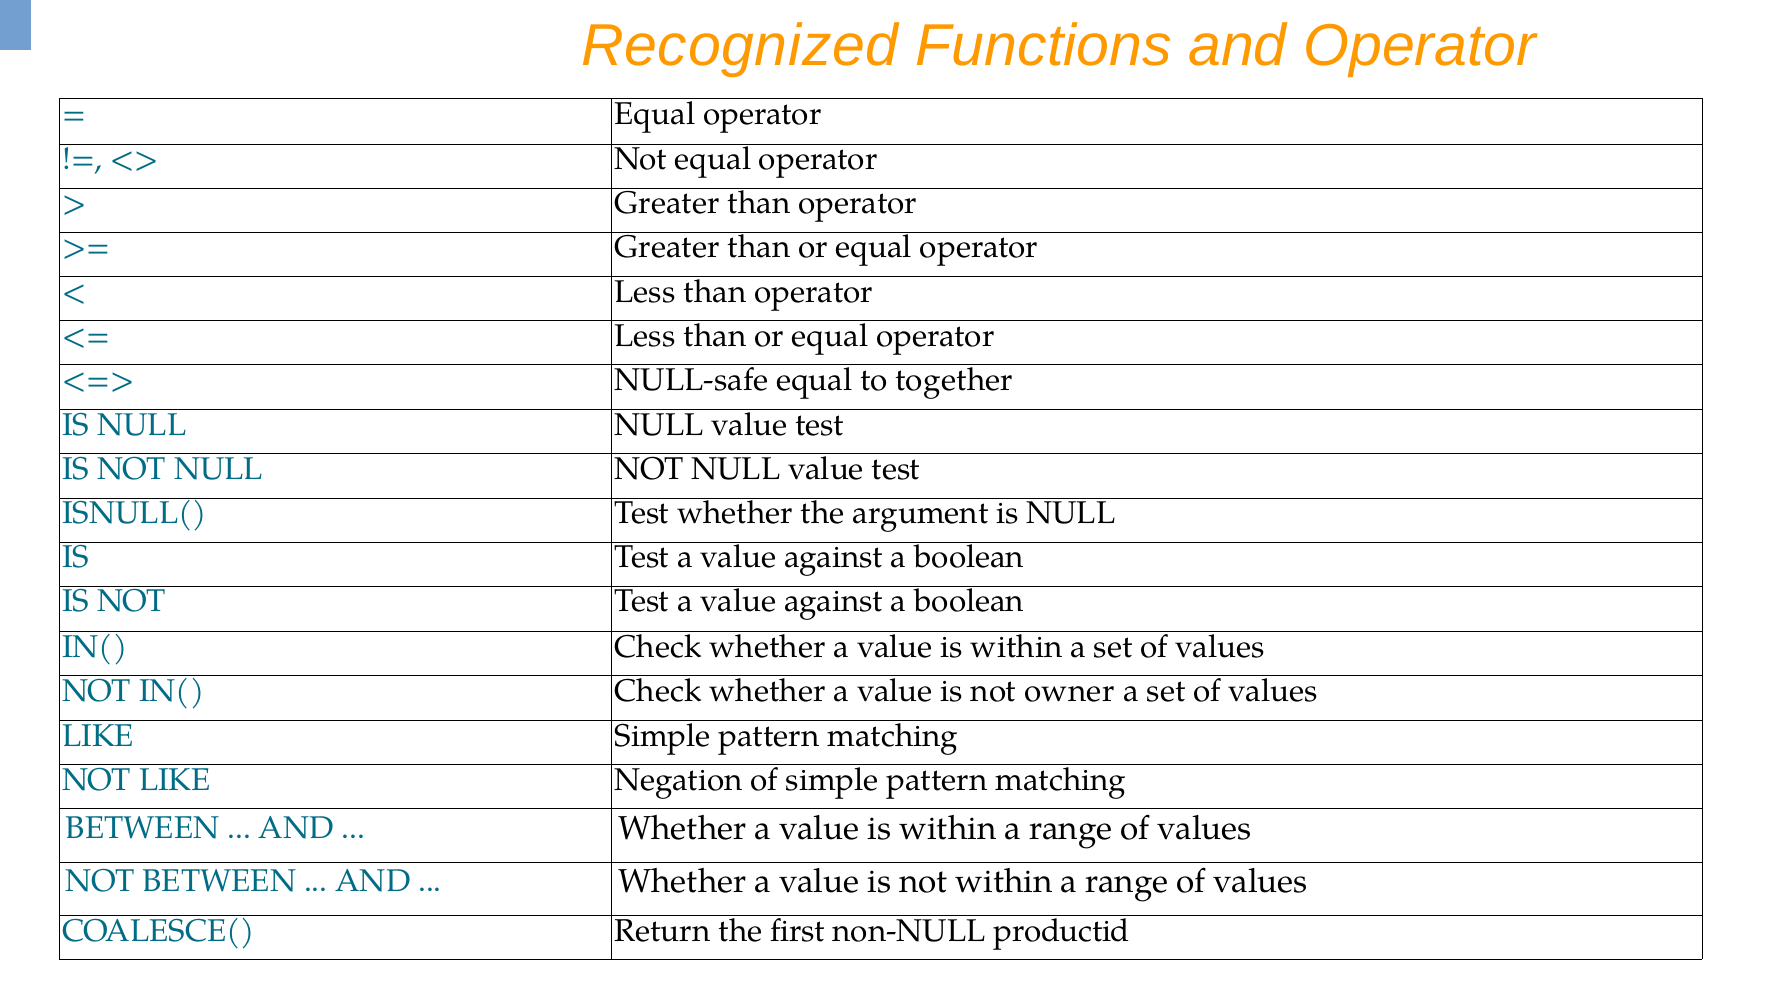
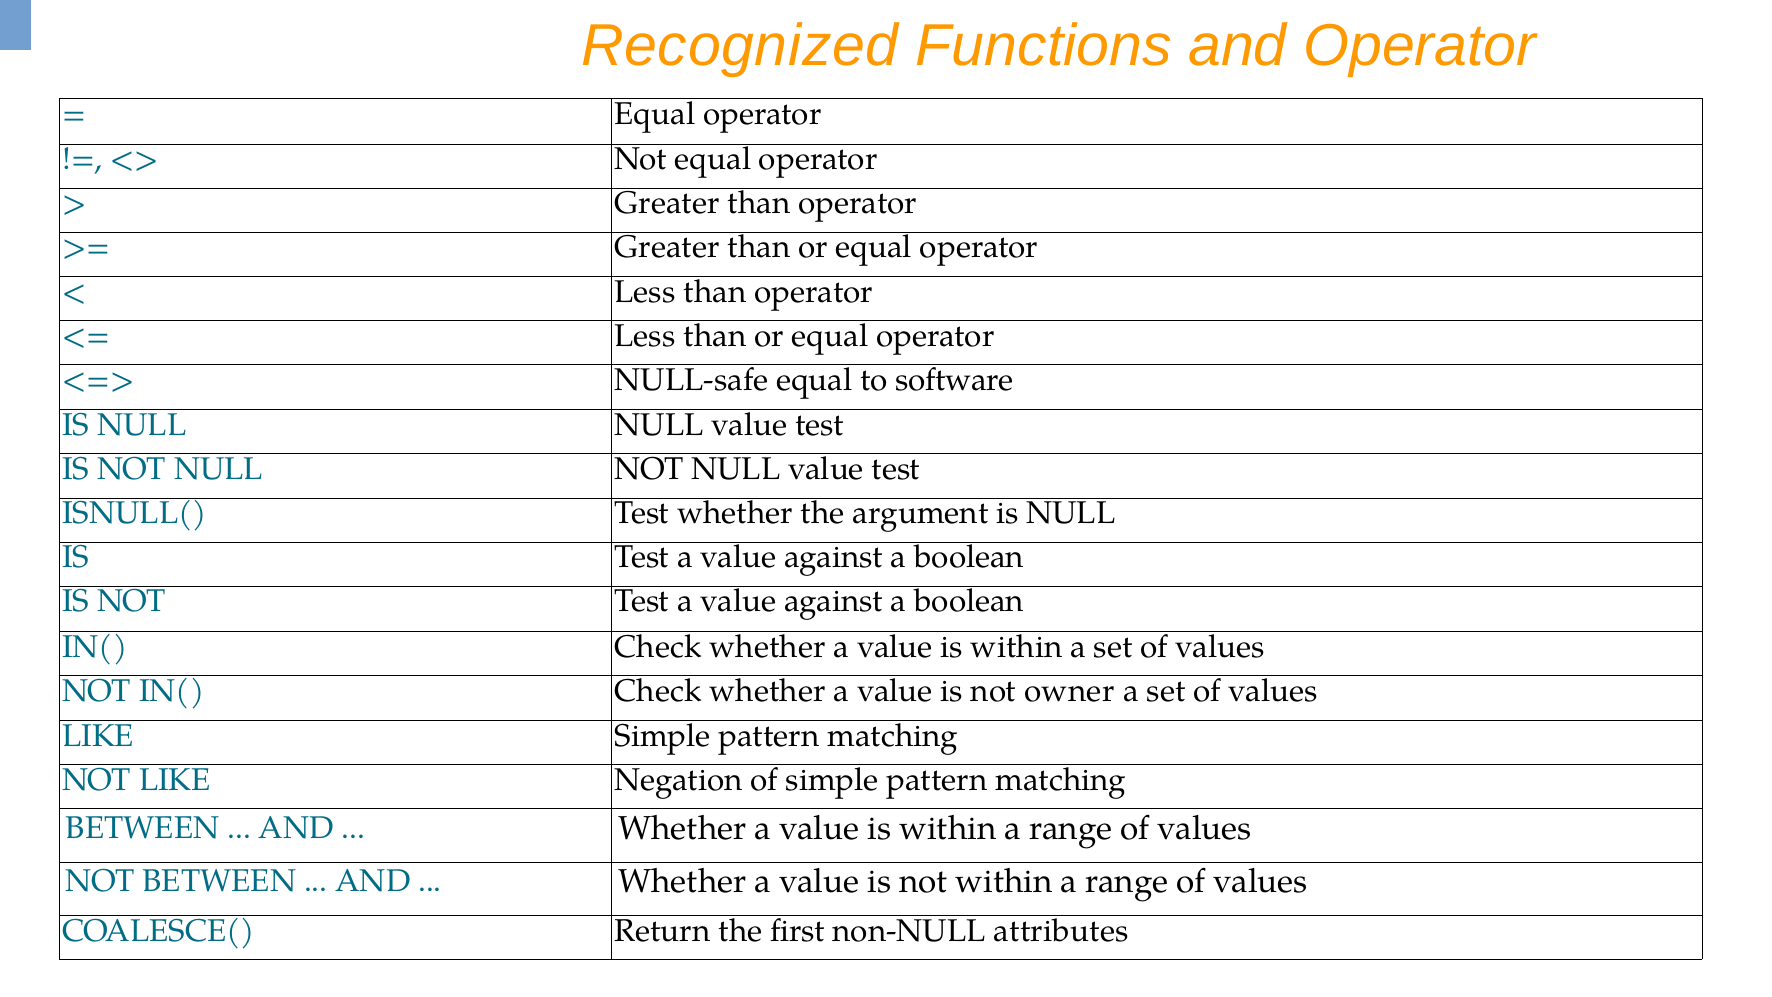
together: together -> software
productid: productid -> attributes
